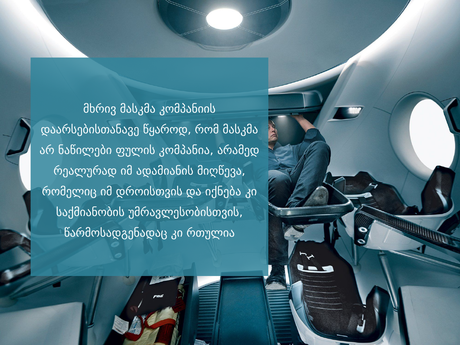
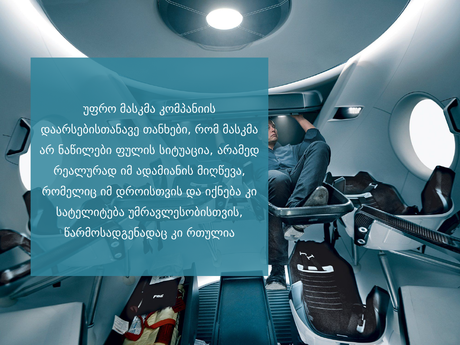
მხრივ: მხრივ -> უფრო
წყაროდ: წყაროდ -> თანხები
კომპანია: კომპანია -> სიტუაცია
საქმიანობის: საქმიანობის -> სატელიტება
